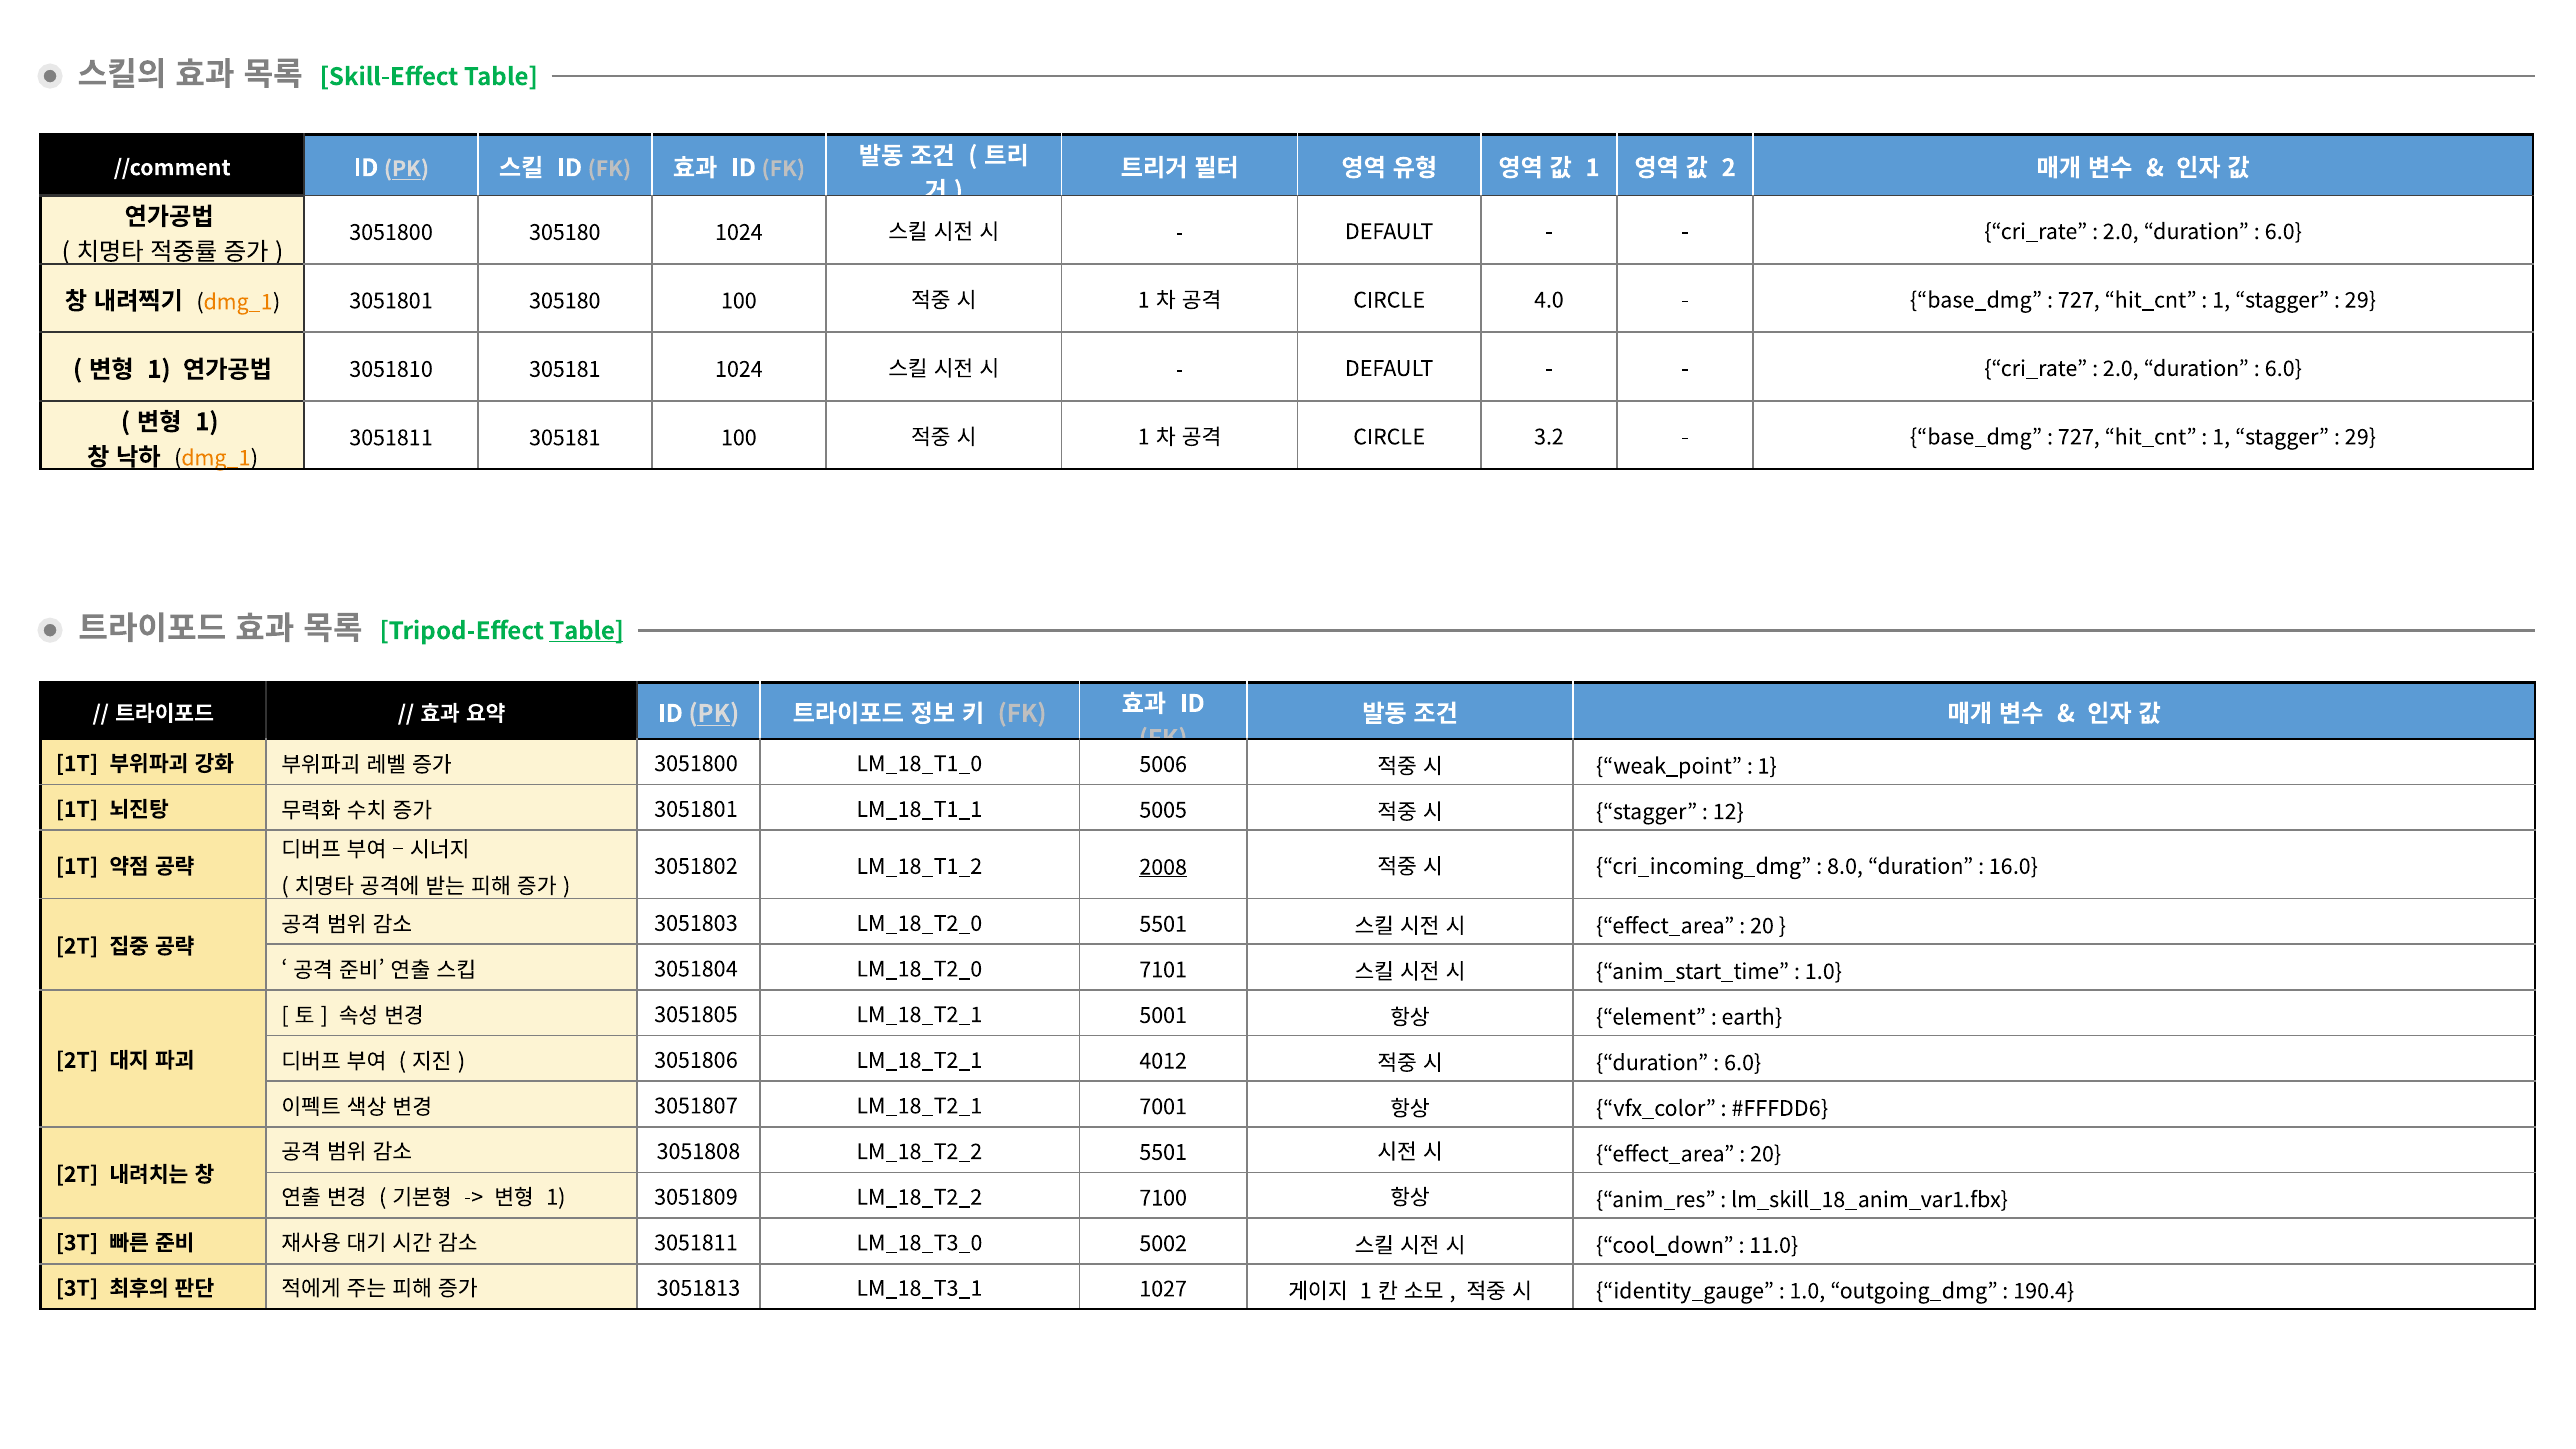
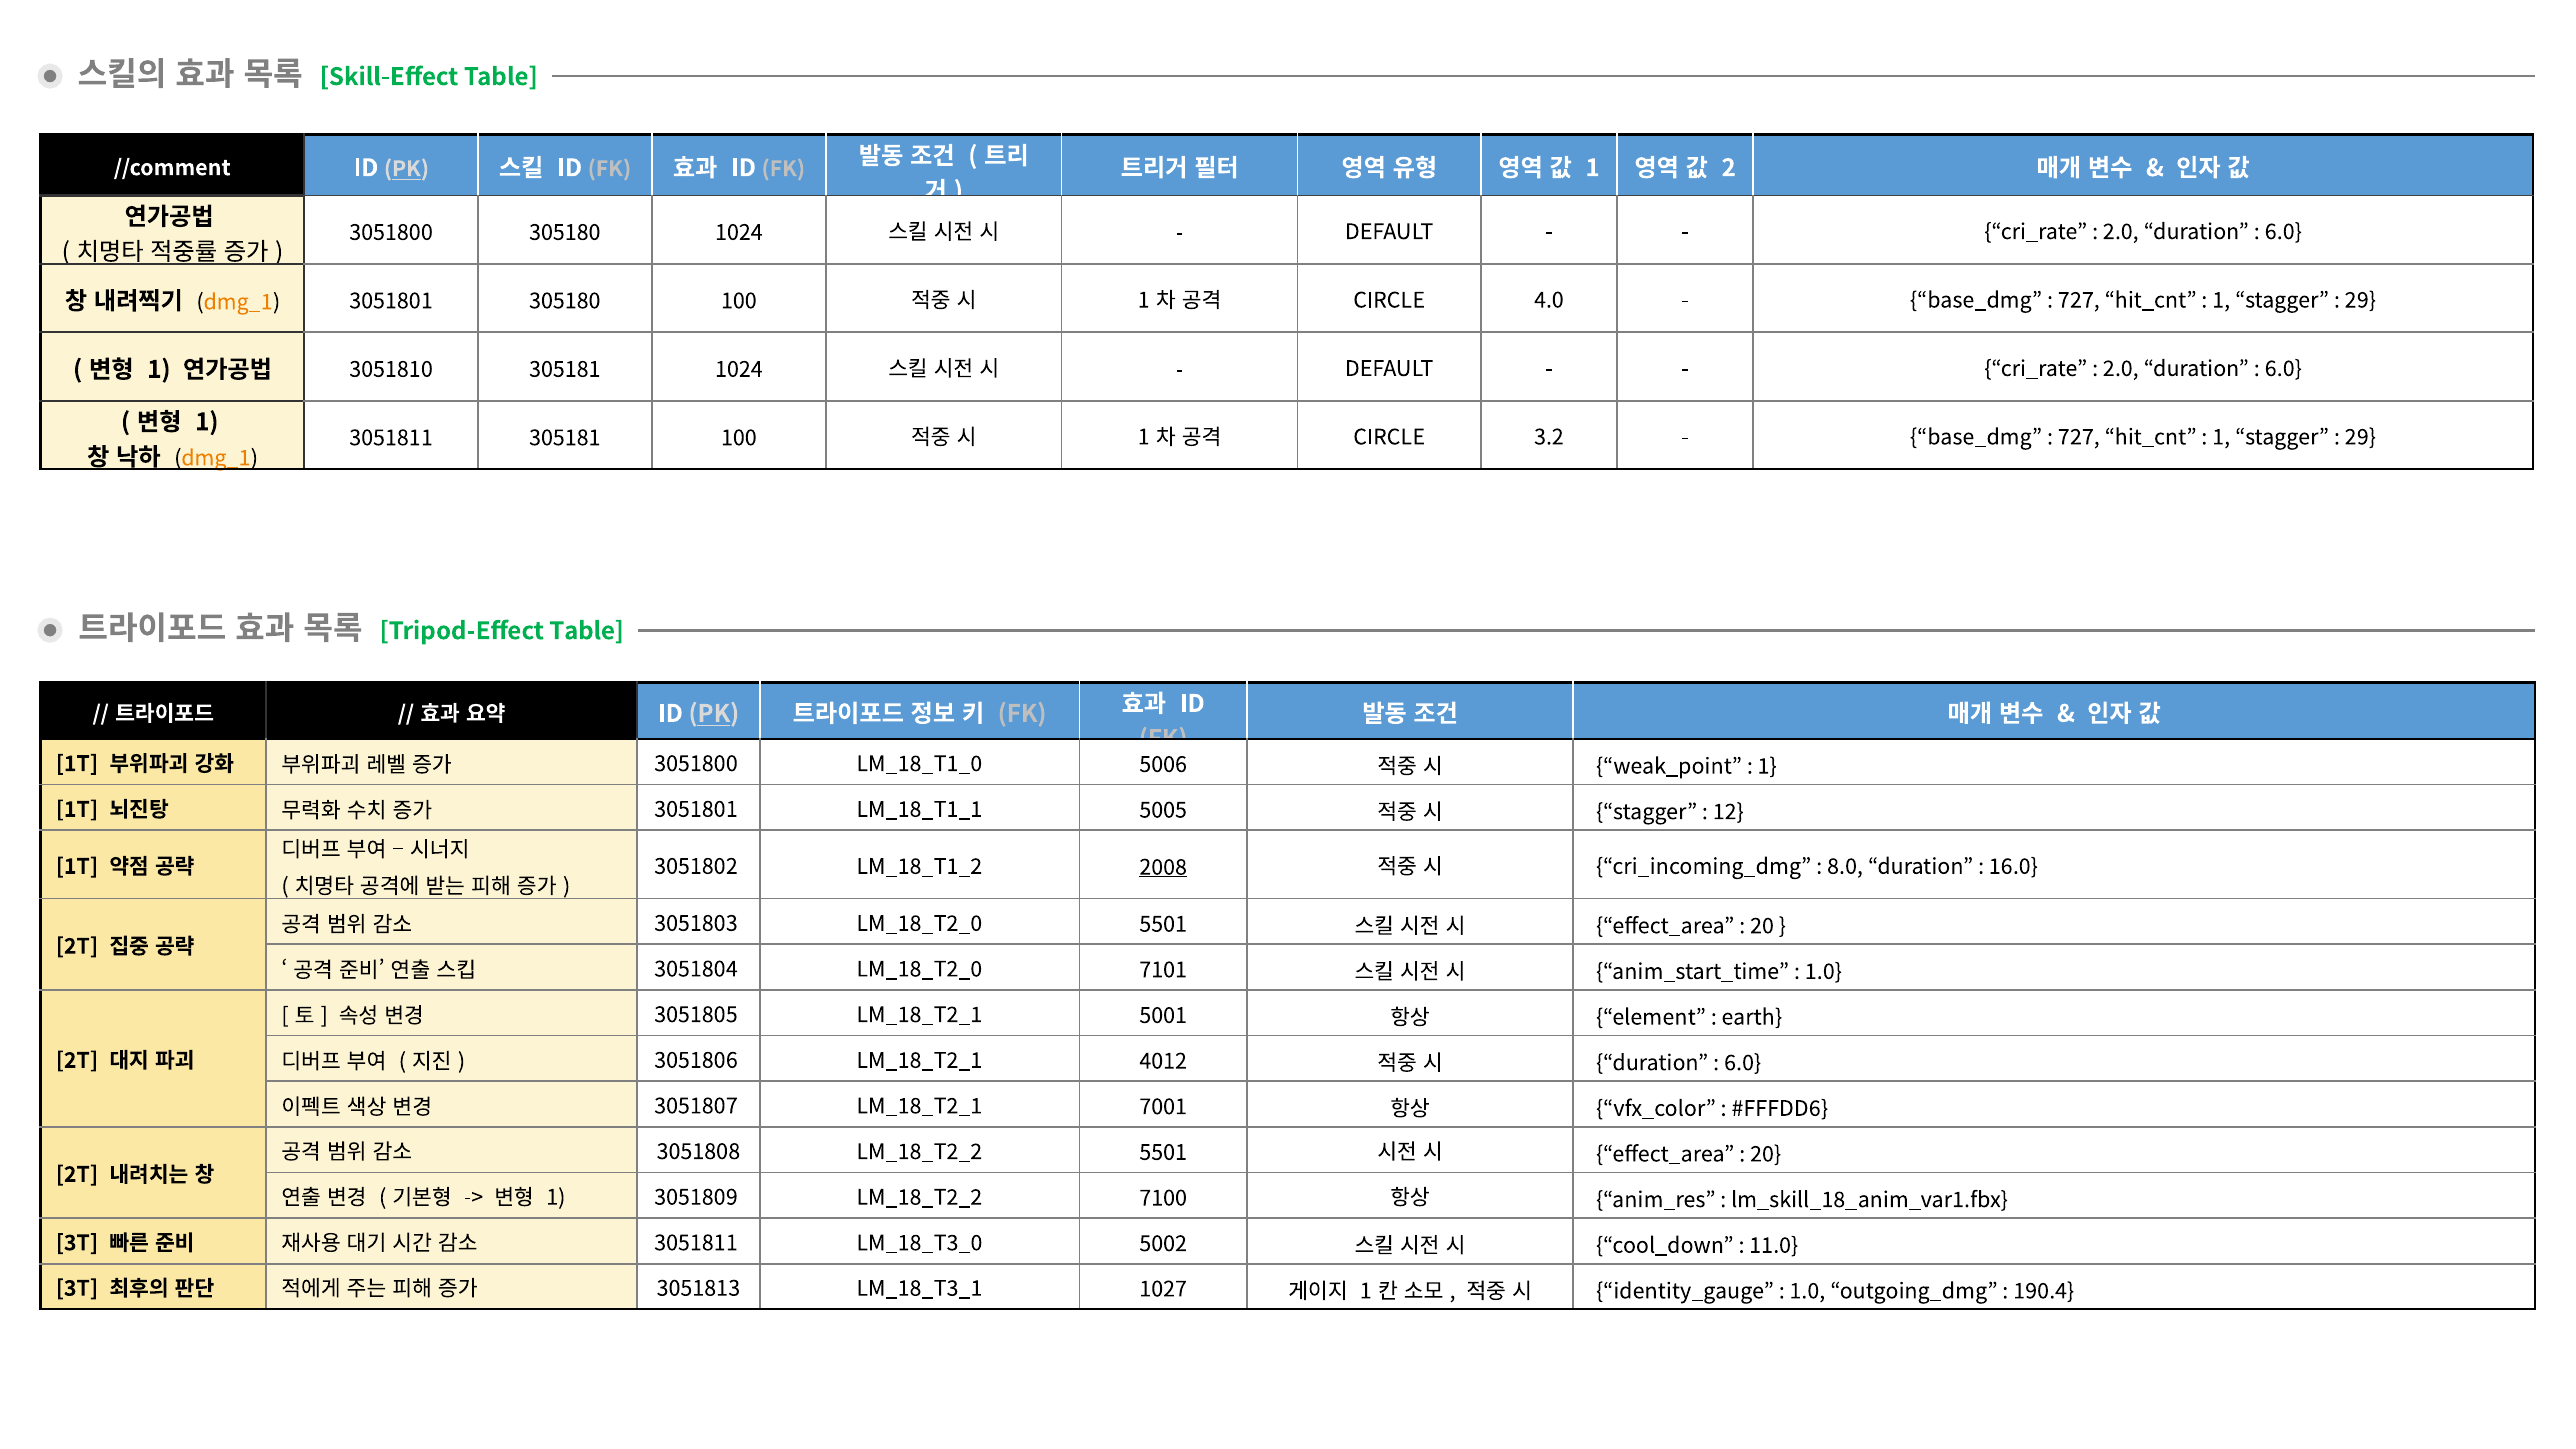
Table at (587, 631) underline: present -> none
